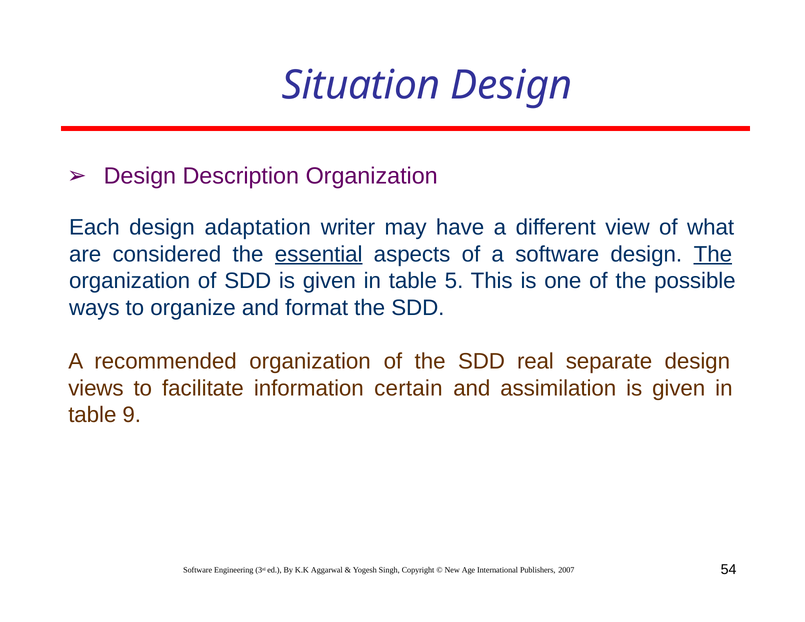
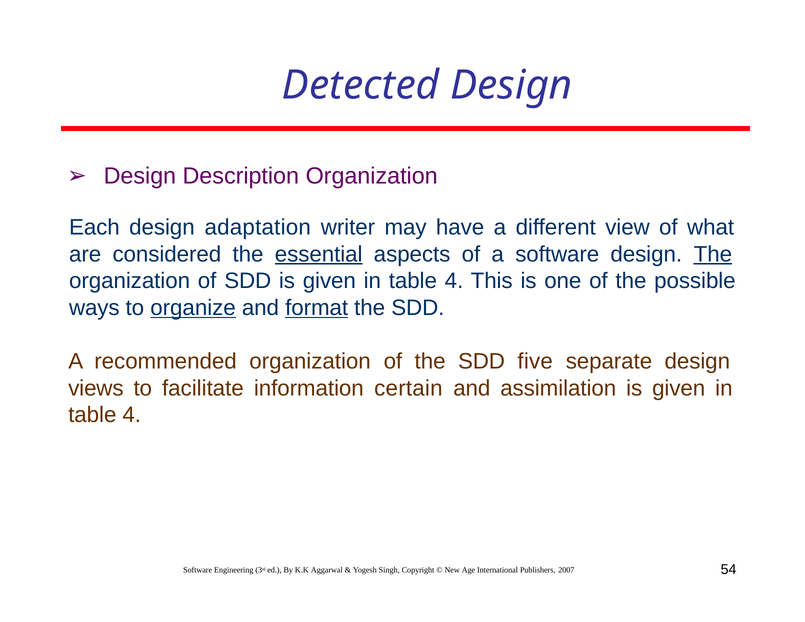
Situation: Situation -> Detected
5 at (454, 281): 5 -> 4
organize underline: none -> present
format underline: none -> present
real: real -> five
9 at (132, 415): 9 -> 4
